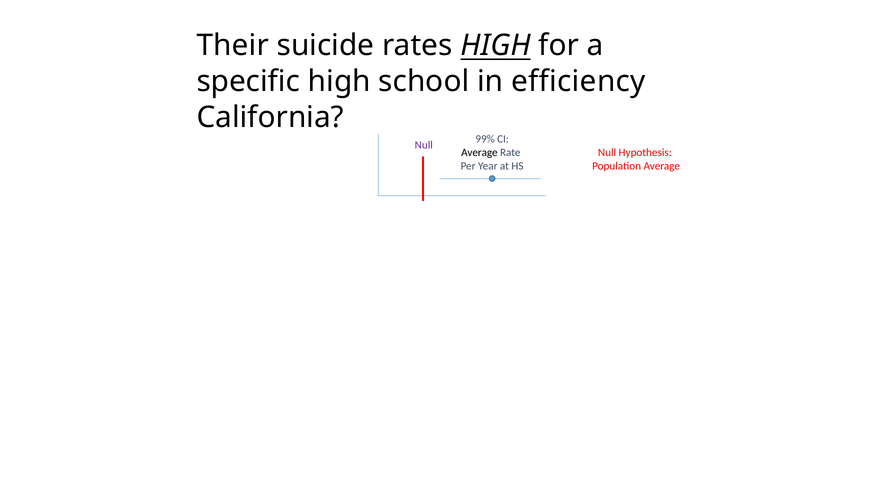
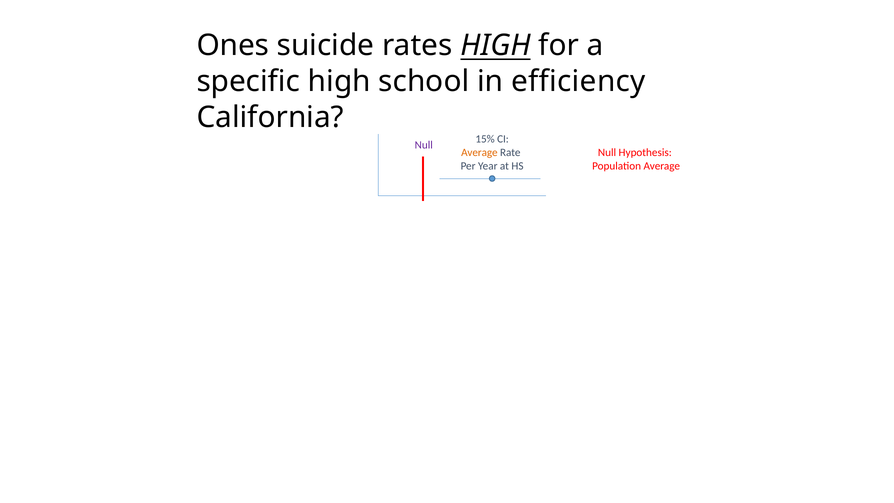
Their: Their -> Ones
99%: 99% -> 15%
Average at (479, 153) colour: black -> orange
